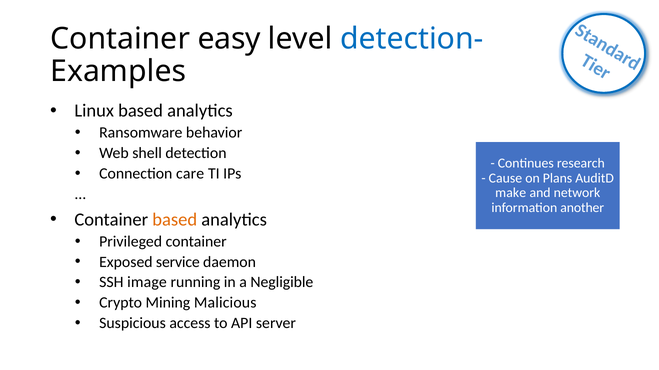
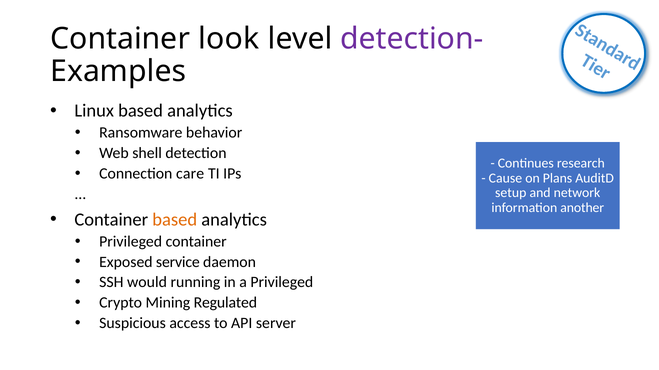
easy: easy -> look
detection- colour: blue -> purple
make: make -> setup
image: image -> would
a Negligible: Negligible -> Privileged
Malicious: Malicious -> Regulated
